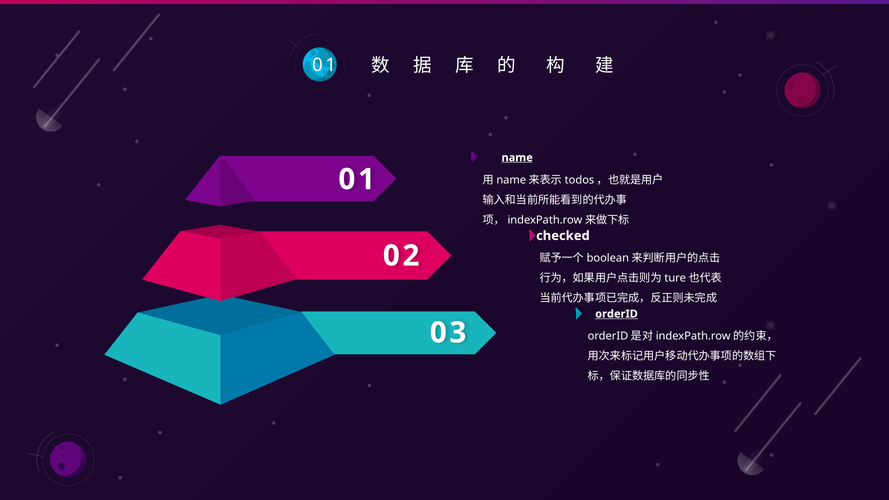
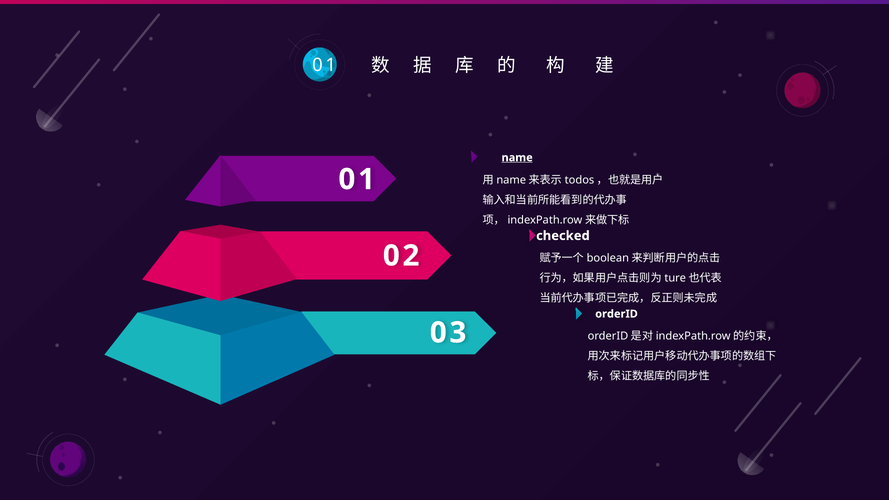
orderID underline: present -> none
